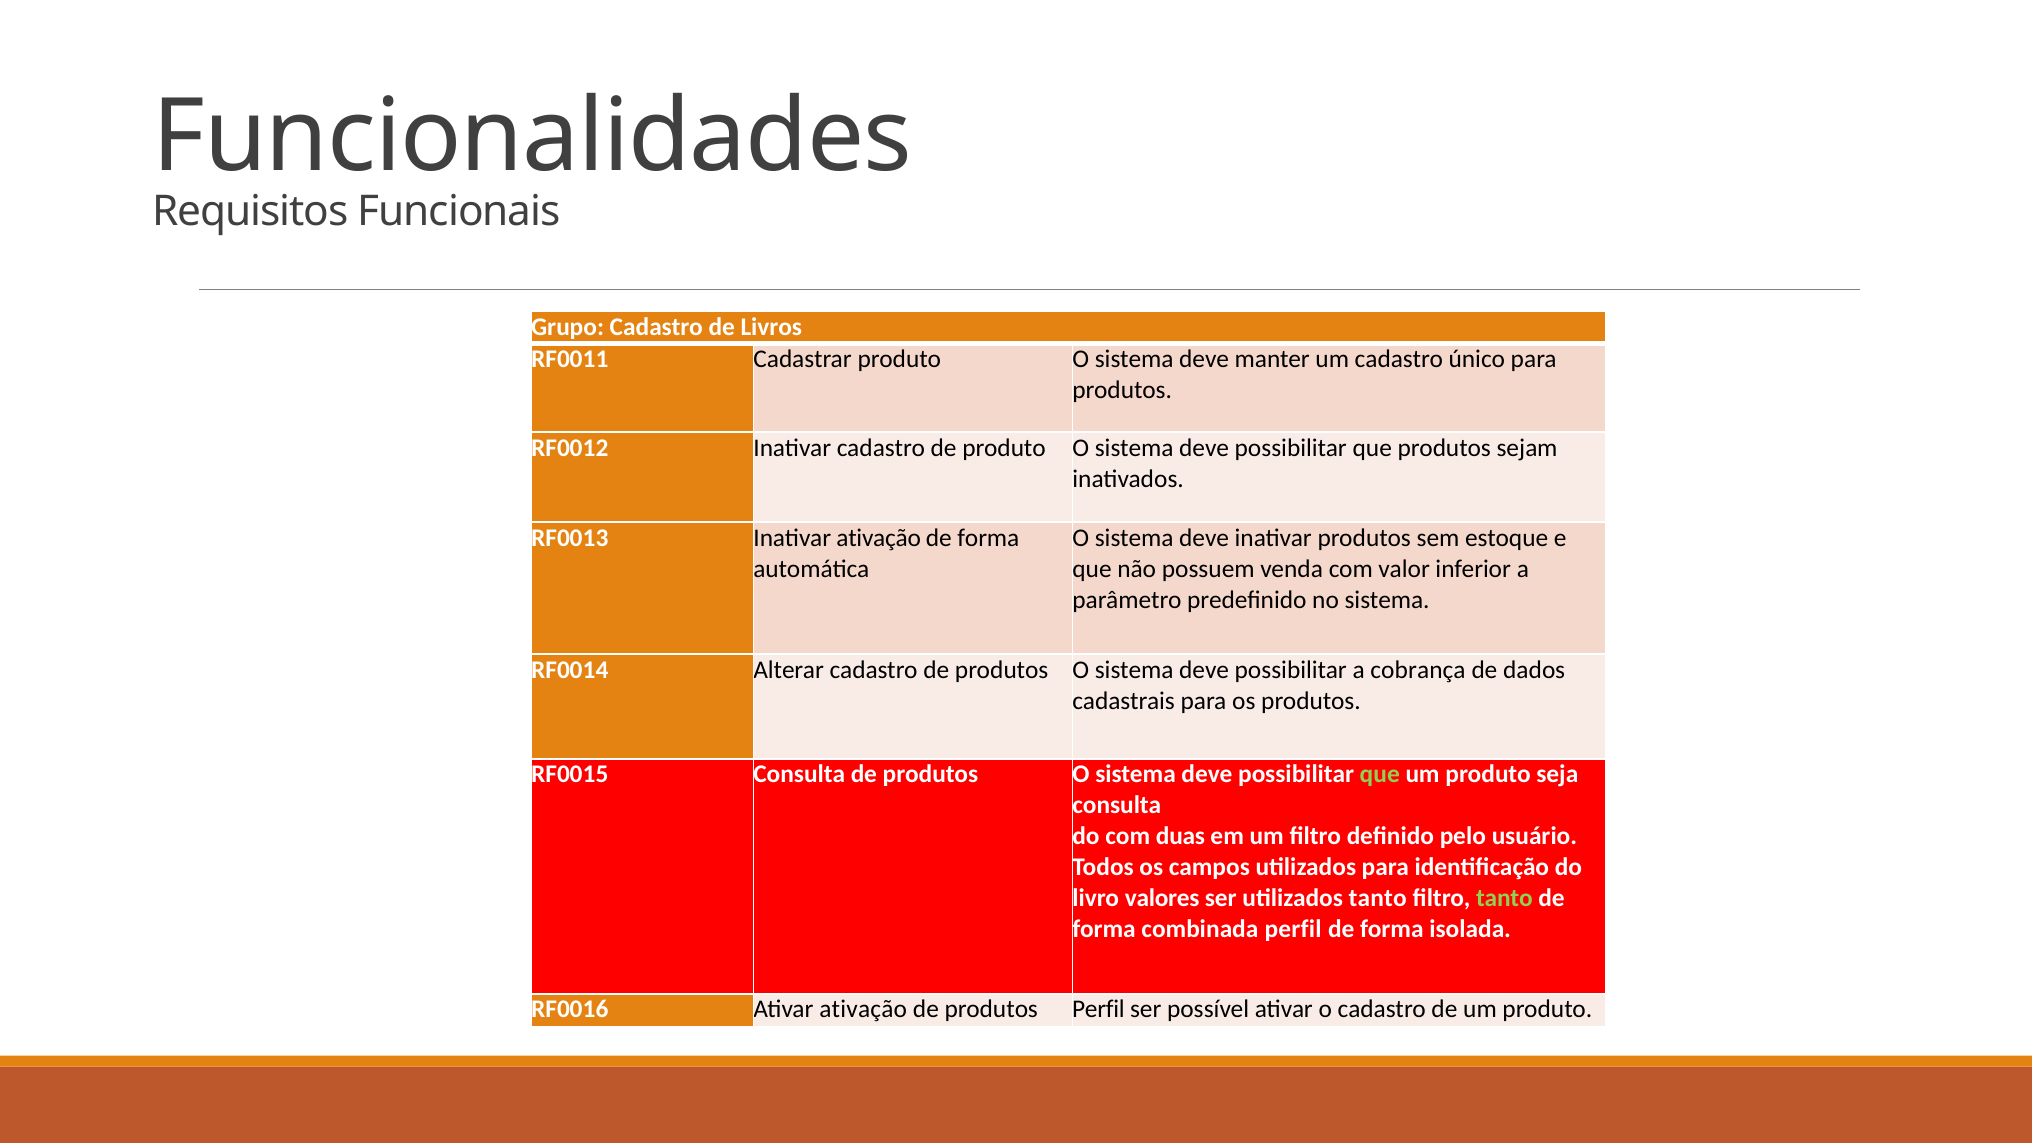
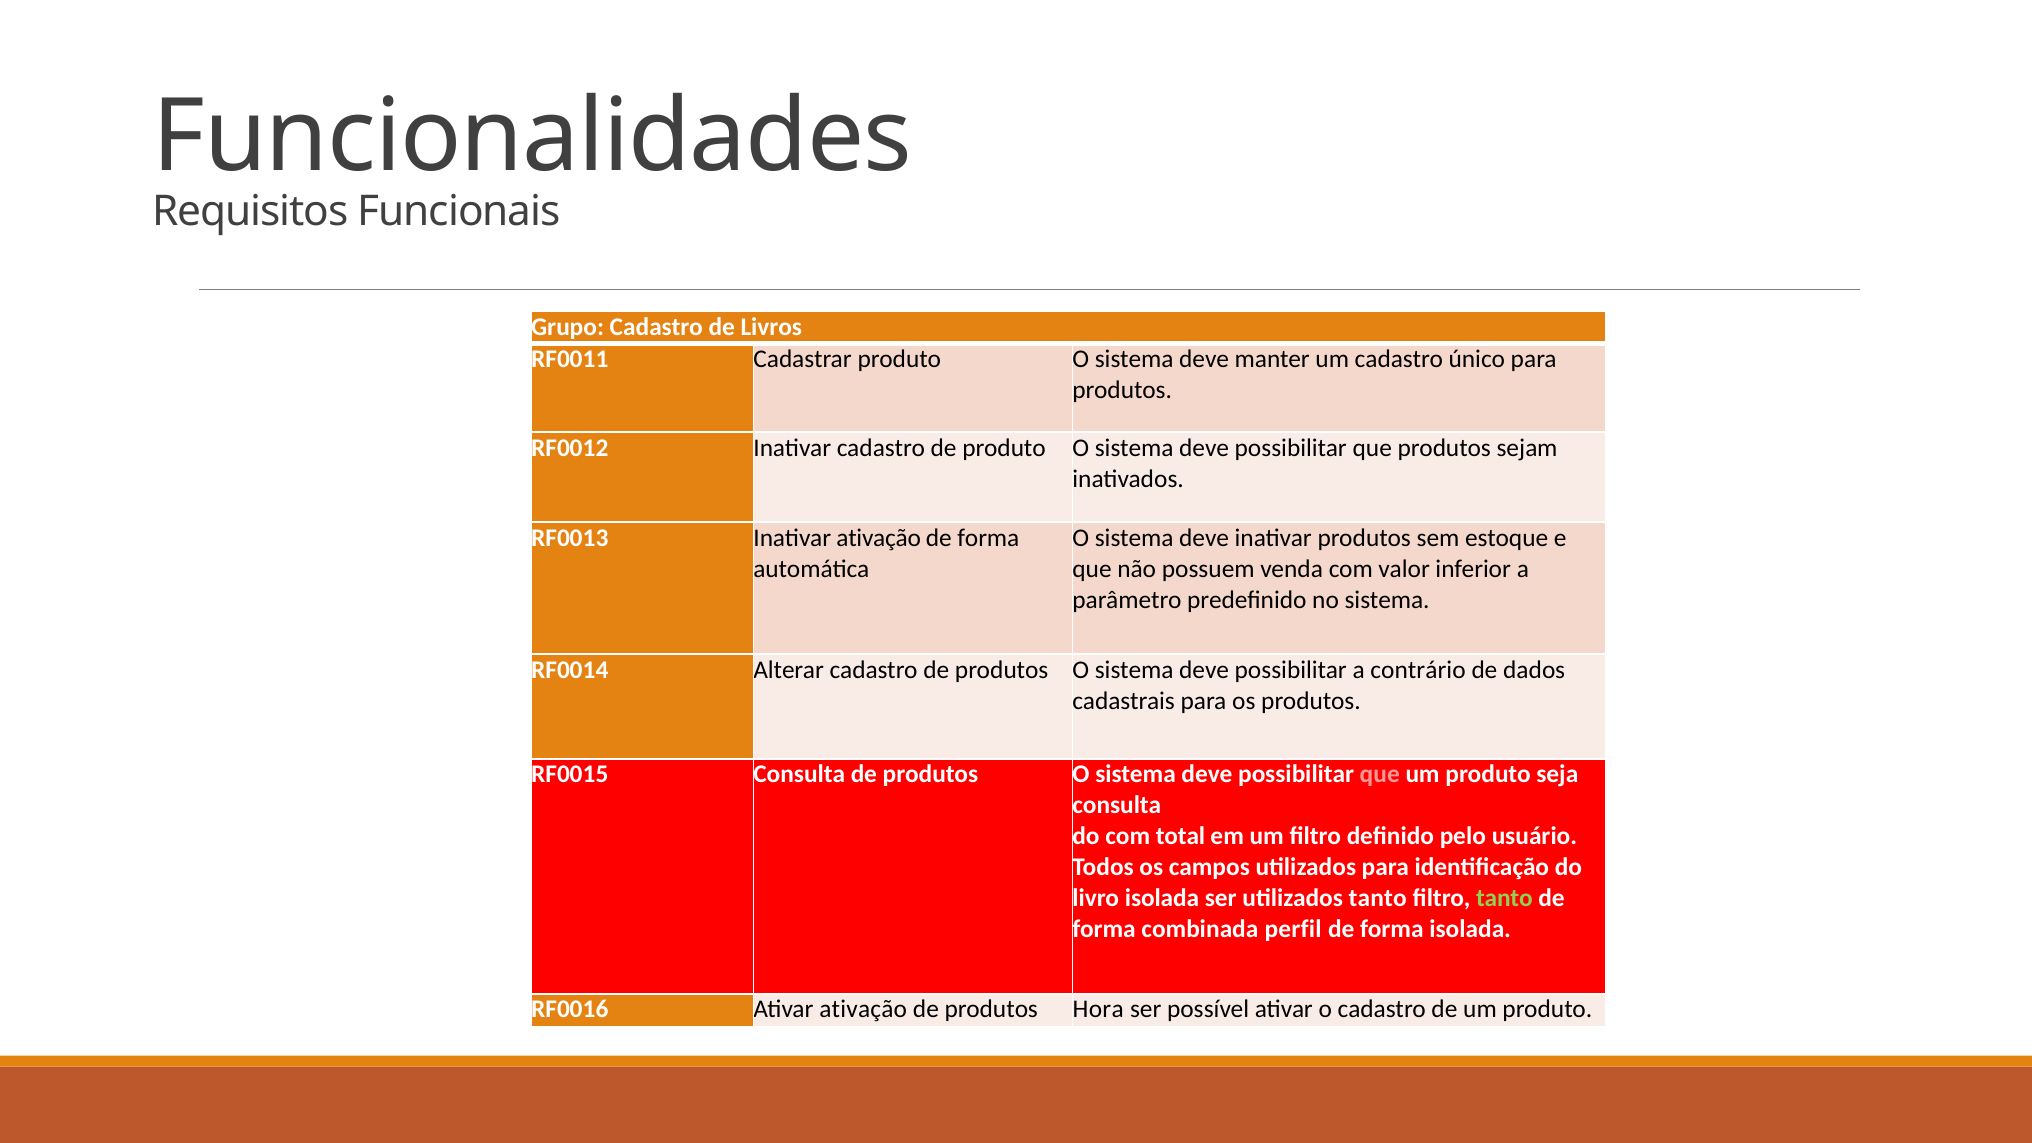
cobrança: cobrança -> contrário
que at (1380, 774) colour: light green -> pink
duas: duas -> total
livro valores: valores -> isolada
produtos Perfil: Perfil -> Hora
